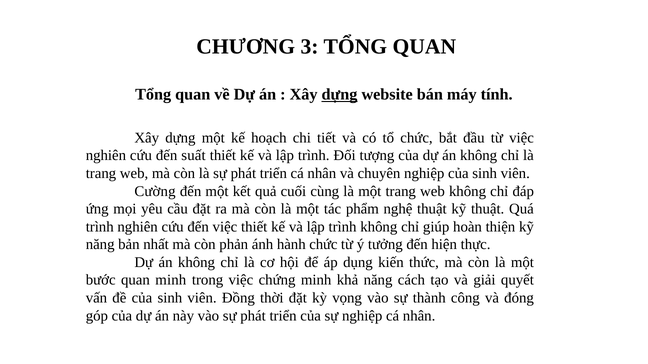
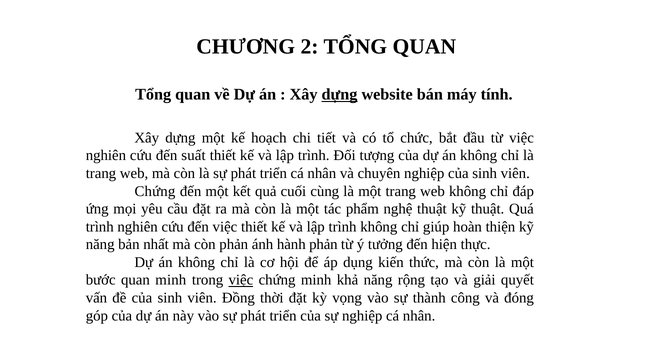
3: 3 -> 2
Cường at (155, 191): Cường -> Chứng
hành chức: chức -> phản
việc at (241, 280) underline: none -> present
cách: cách -> rộng
